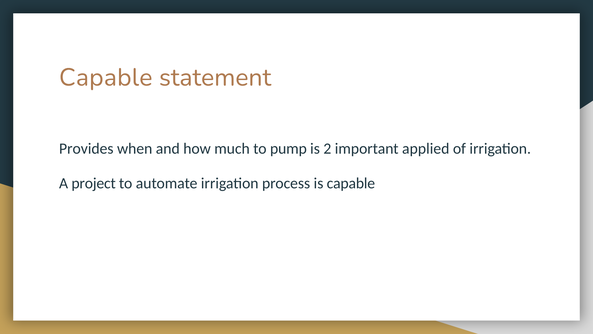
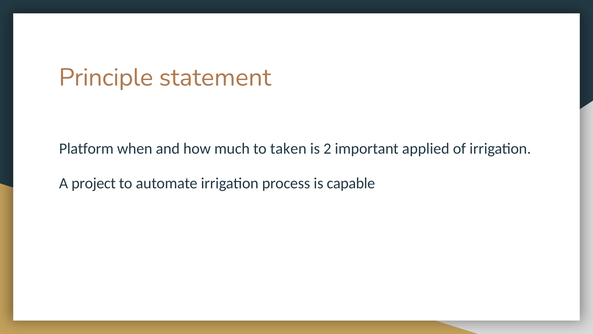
Capable at (106, 77): Capable -> Principle
Provides: Provides -> Platform
pump: pump -> taken
